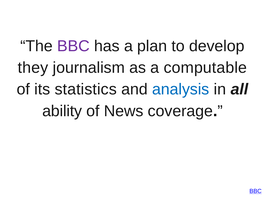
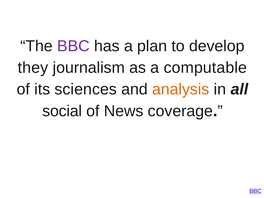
statistics: statistics -> sciences
analysis colour: blue -> orange
ability: ability -> social
